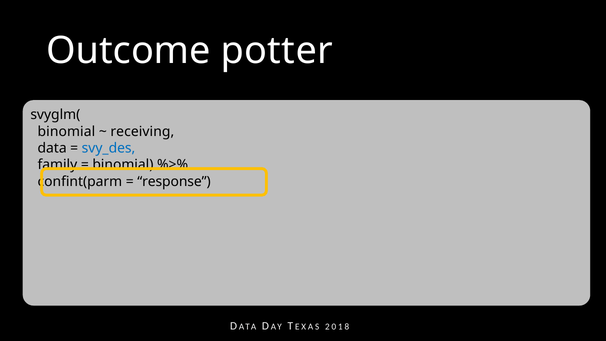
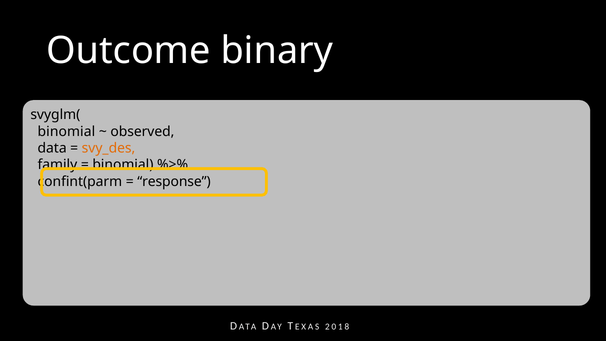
potter: potter -> binary
receiving: receiving -> observed
svy_des colour: blue -> orange
